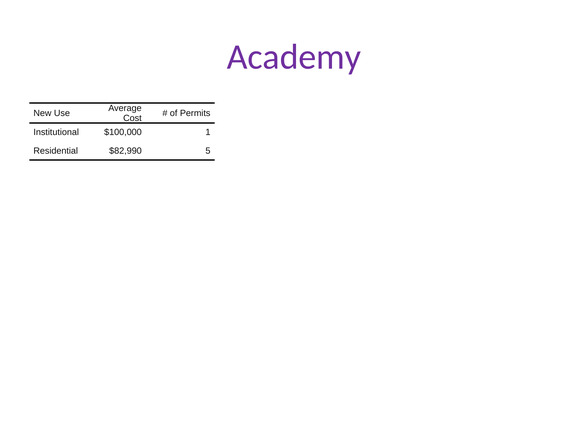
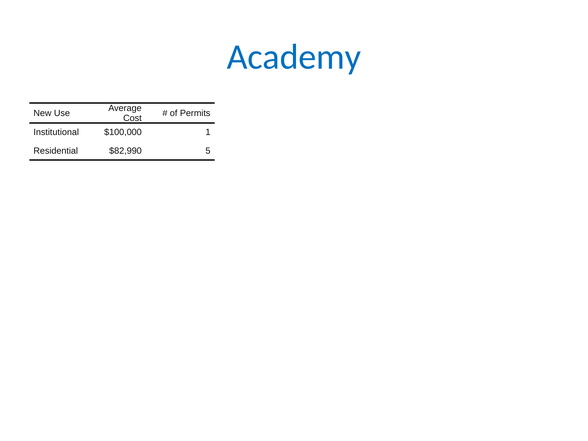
Academy colour: purple -> blue
